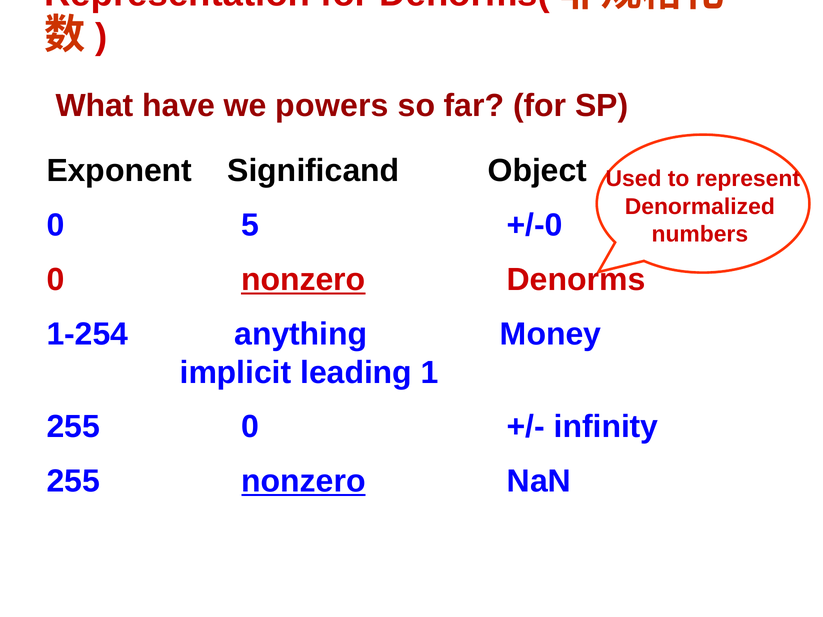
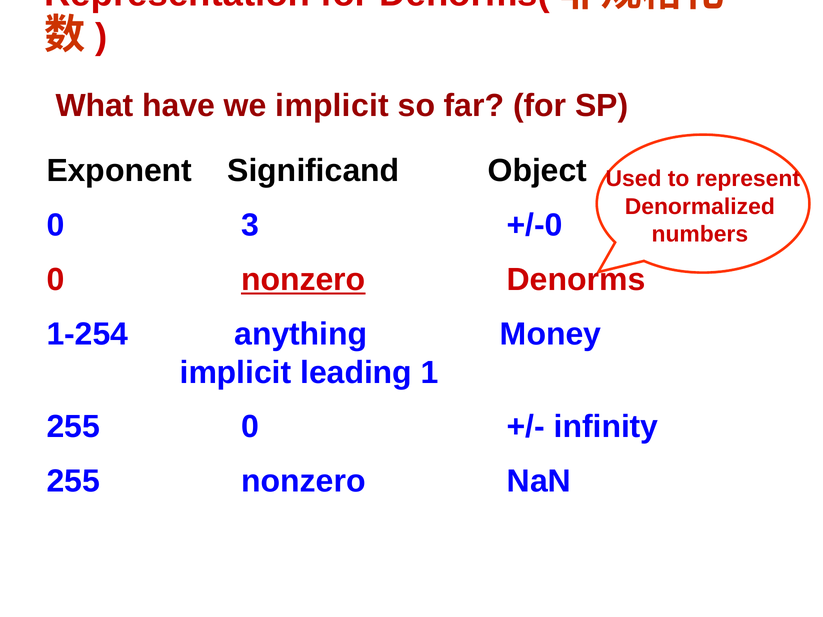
we powers: powers -> implicit
5: 5 -> 3
nonzero at (303, 482) underline: present -> none
